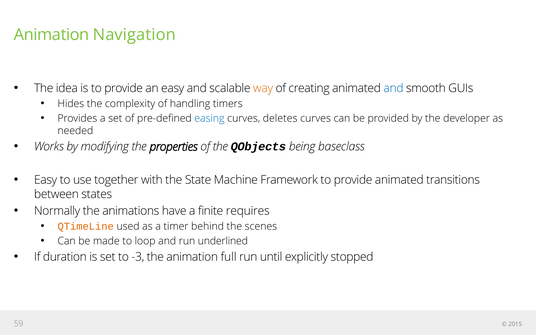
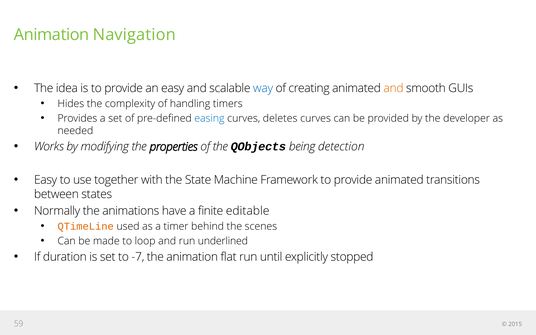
way colour: orange -> blue
and at (394, 88) colour: blue -> orange
baseclass: baseclass -> detection
requires: requires -> editable
-3: -3 -> -7
full: full -> flat
